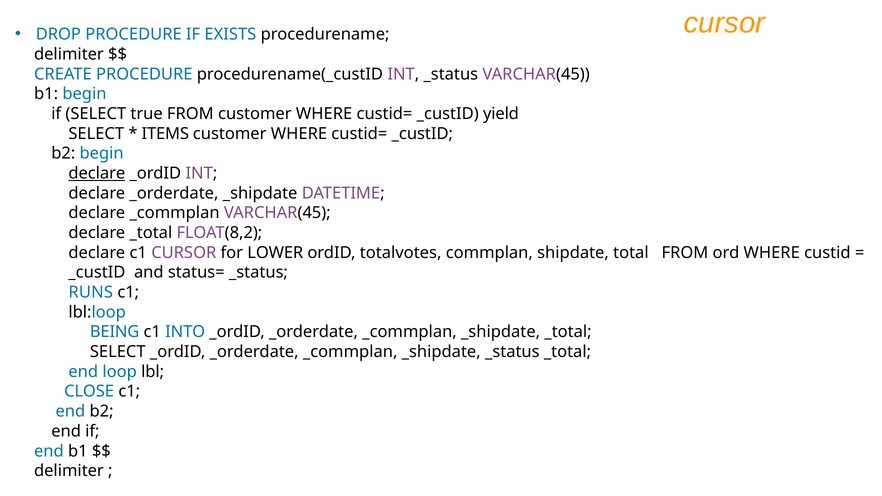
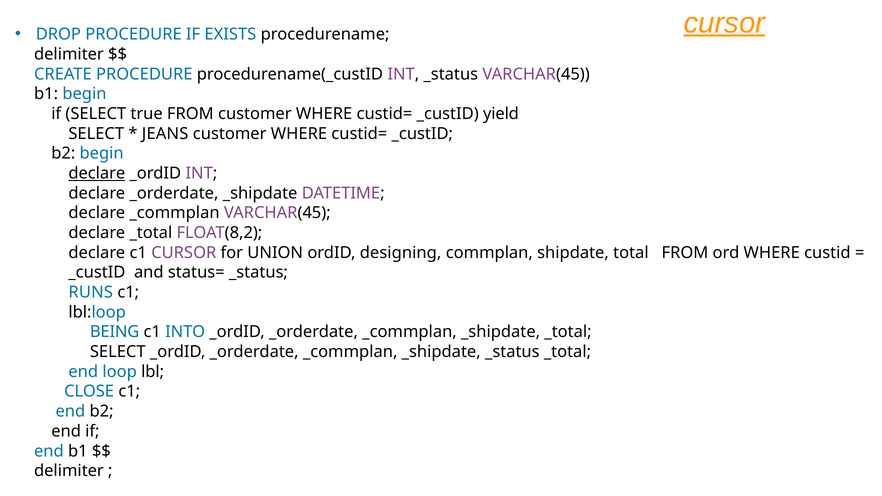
cursor at (724, 23) underline: none -> present
ITEMS: ITEMS -> JEANS
LOWER: LOWER -> UNION
totalvotes: totalvotes -> designing
